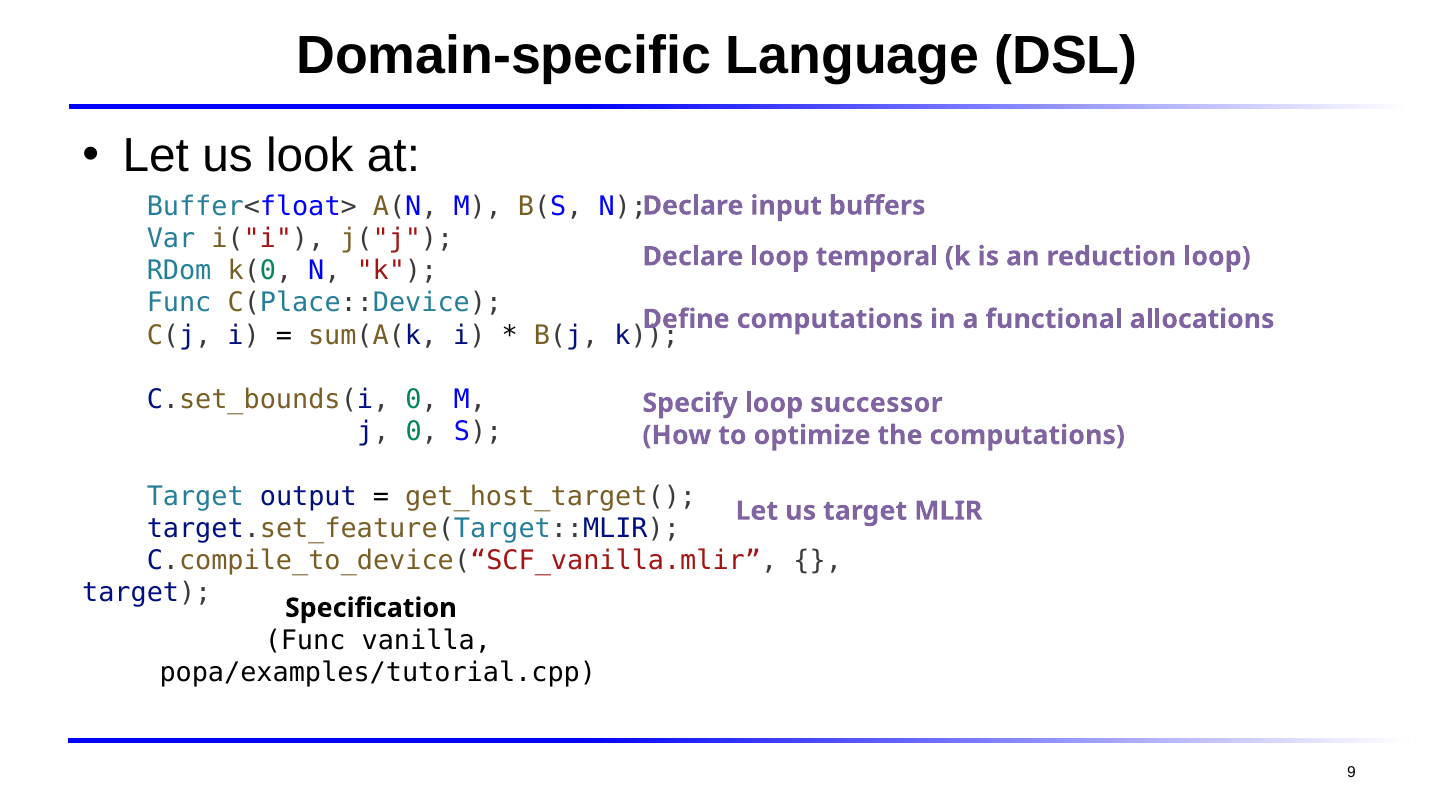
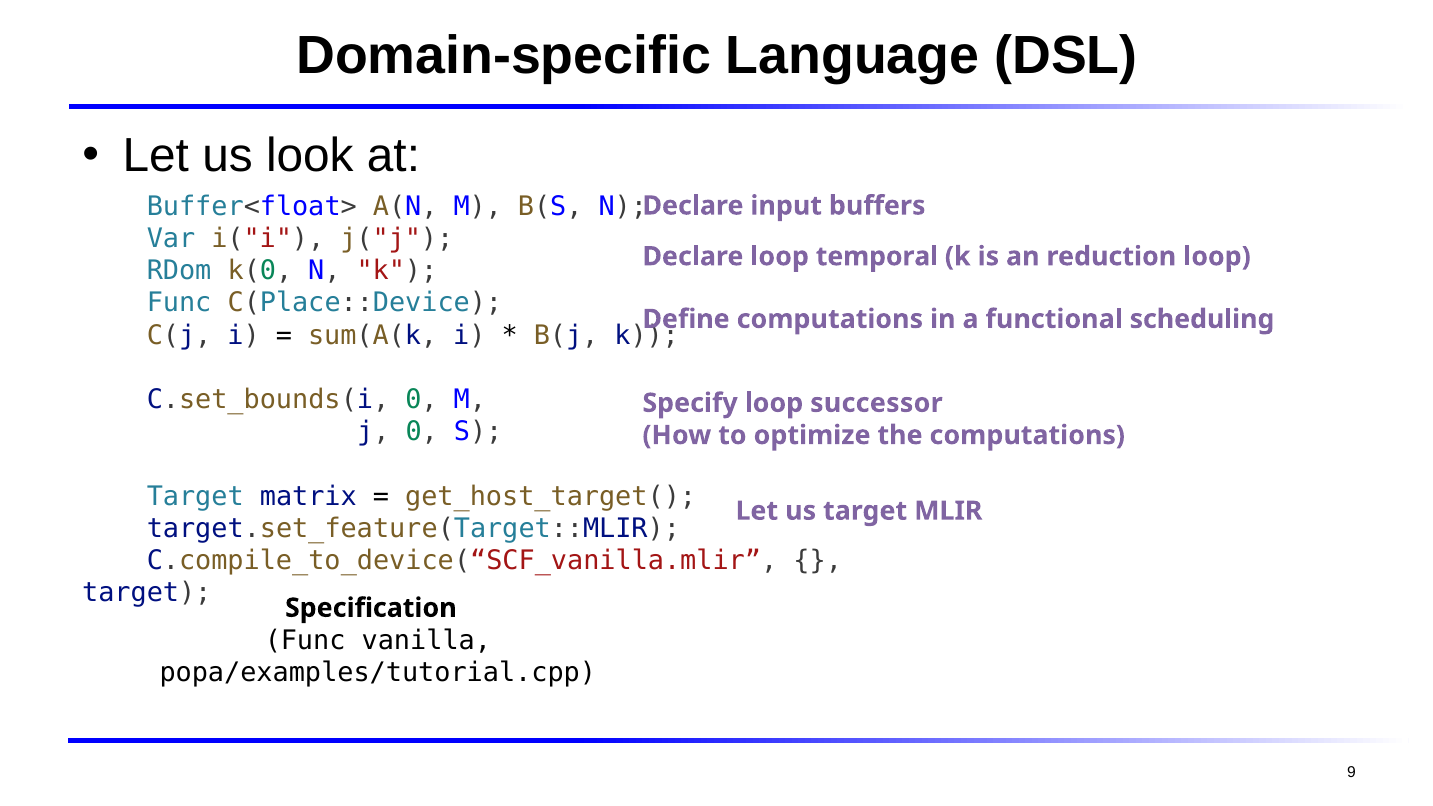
allocations: allocations -> scheduling
output: output -> matrix
